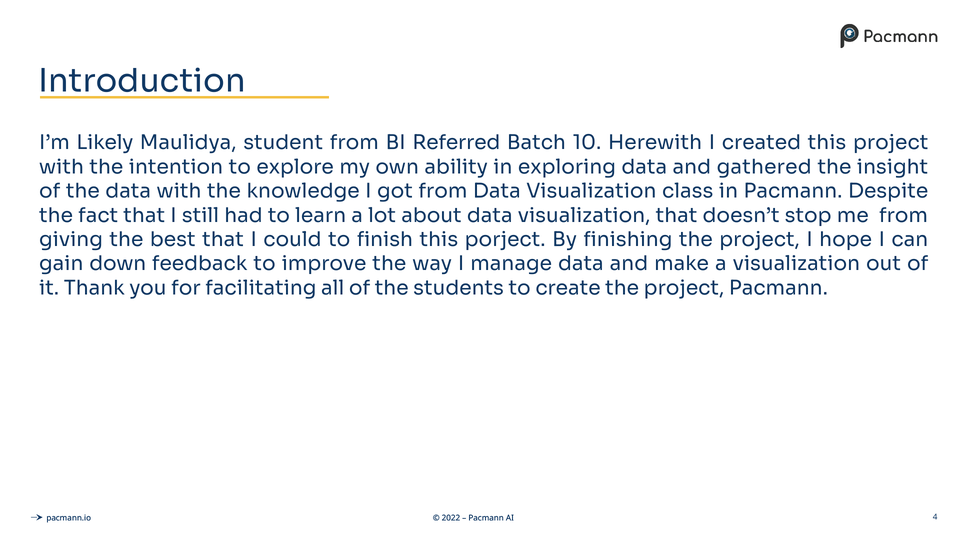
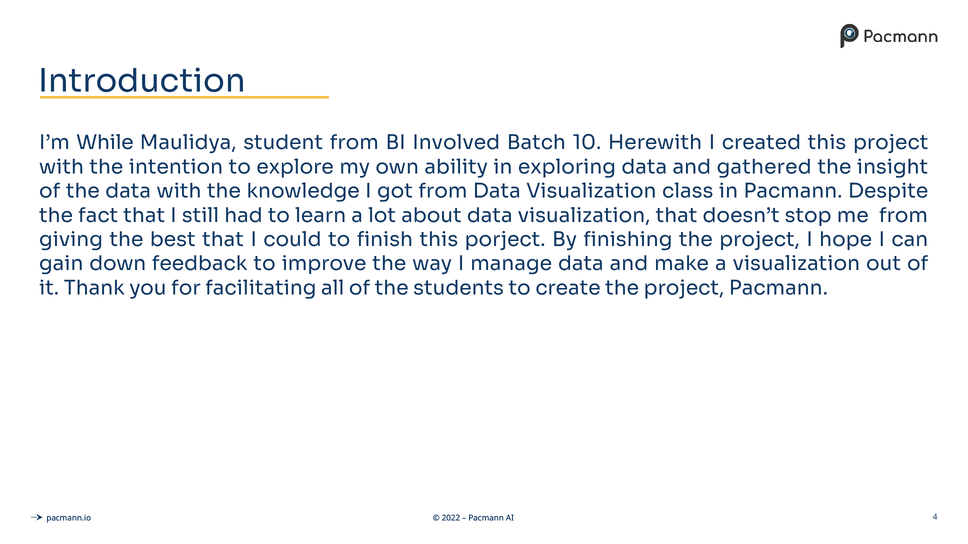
Likely: Likely -> While
Referred: Referred -> Involved
